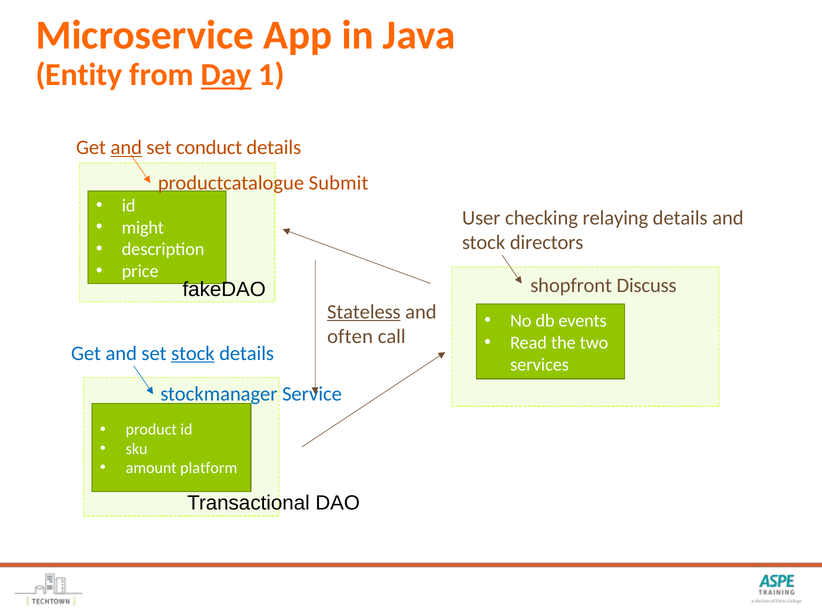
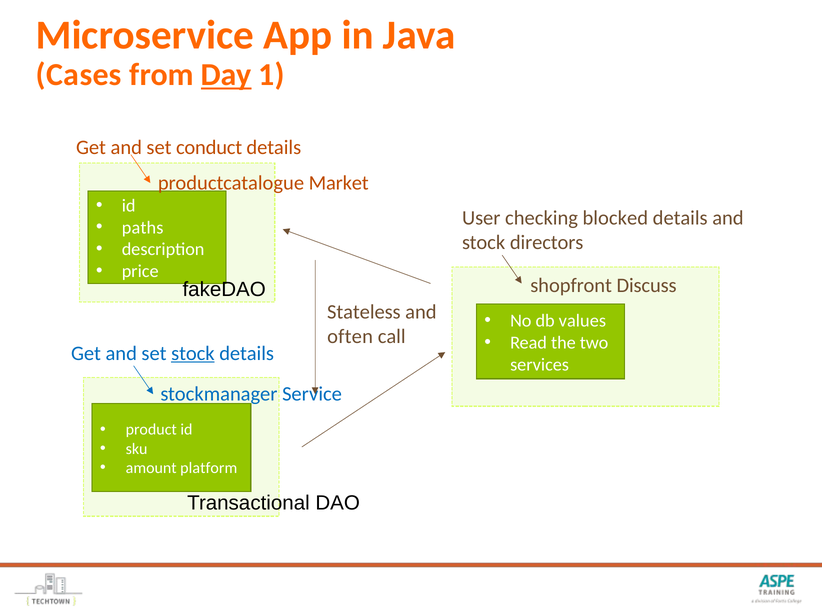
Entity: Entity -> Cases
and at (126, 148) underline: present -> none
Submit: Submit -> Market
relaying: relaying -> blocked
might: might -> paths
Stateless underline: present -> none
events: events -> values
